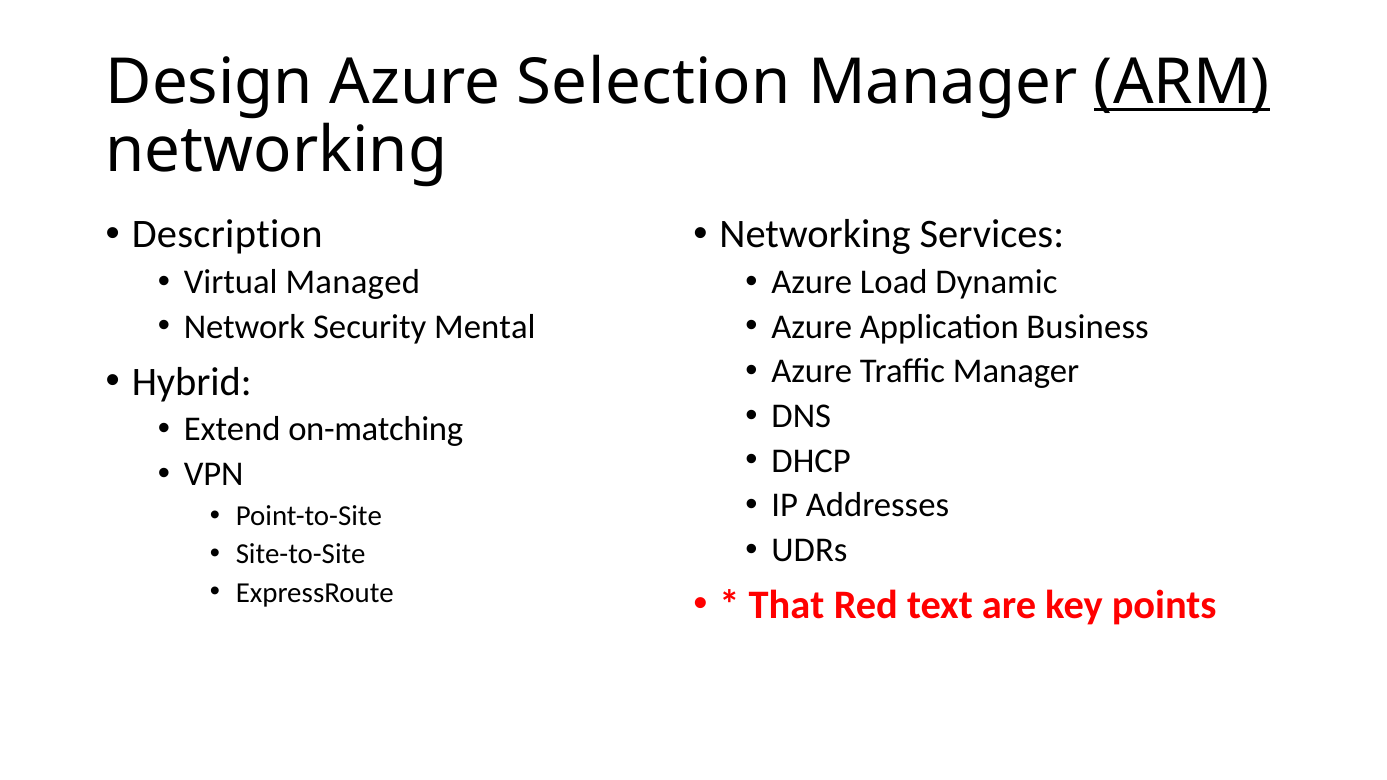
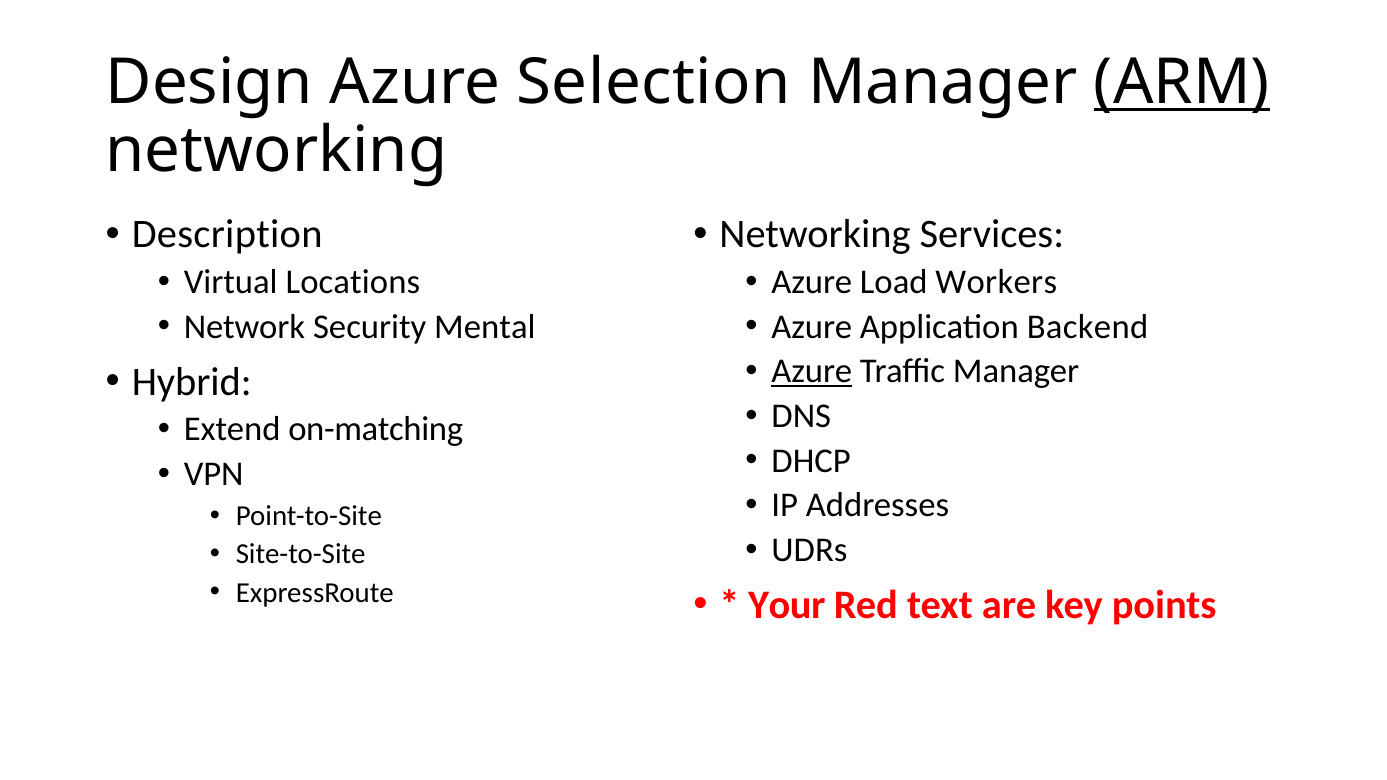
Managed: Managed -> Locations
Dynamic: Dynamic -> Workers
Business: Business -> Backend
Azure at (812, 372) underline: none -> present
That: That -> Your
